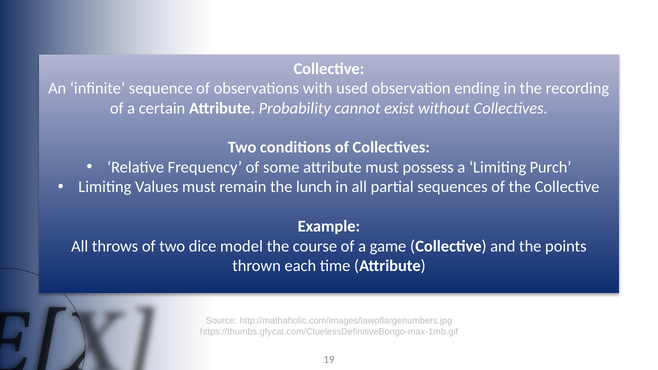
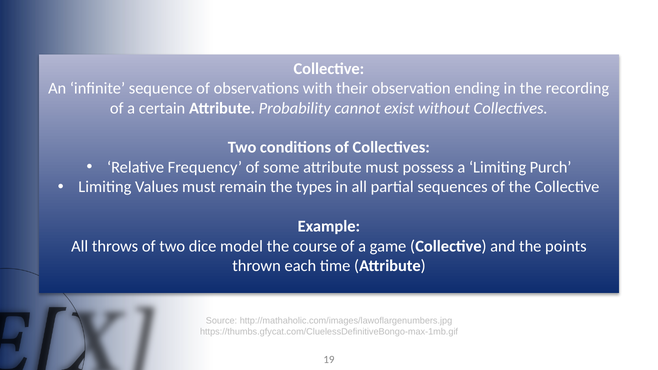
used: used -> their
lunch: lunch -> types
